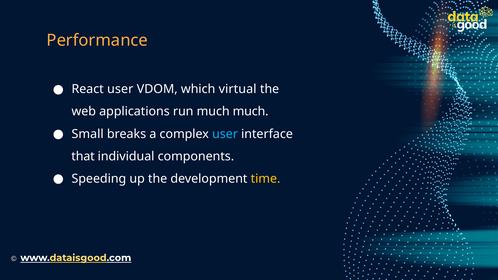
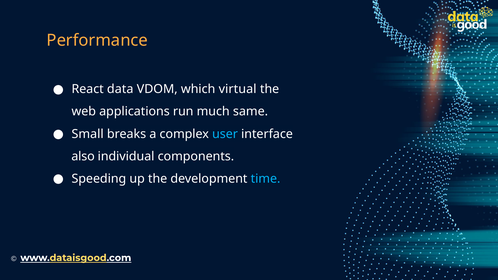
React user: user -> data
much much: much -> same
that: that -> also
time colour: yellow -> light blue
